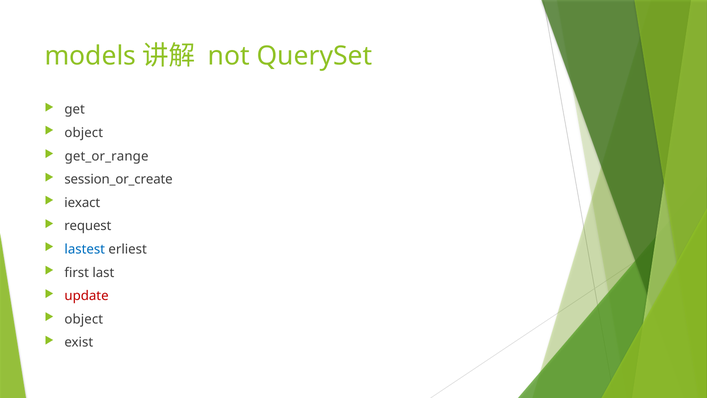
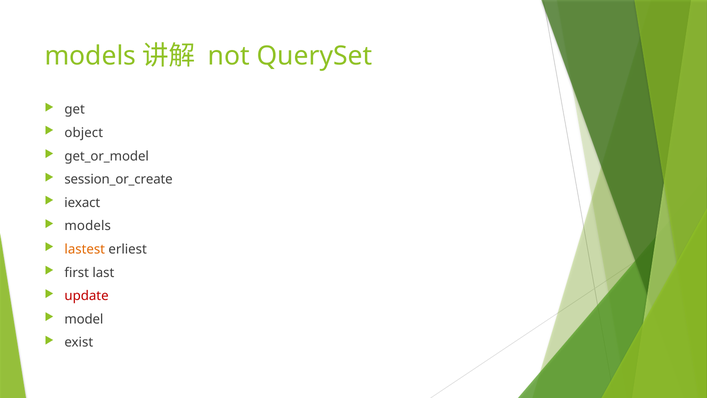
get_or_range: get_or_range -> get_or_model
request at (88, 226): request -> models
lastest colour: blue -> orange
object at (84, 319): object -> model
